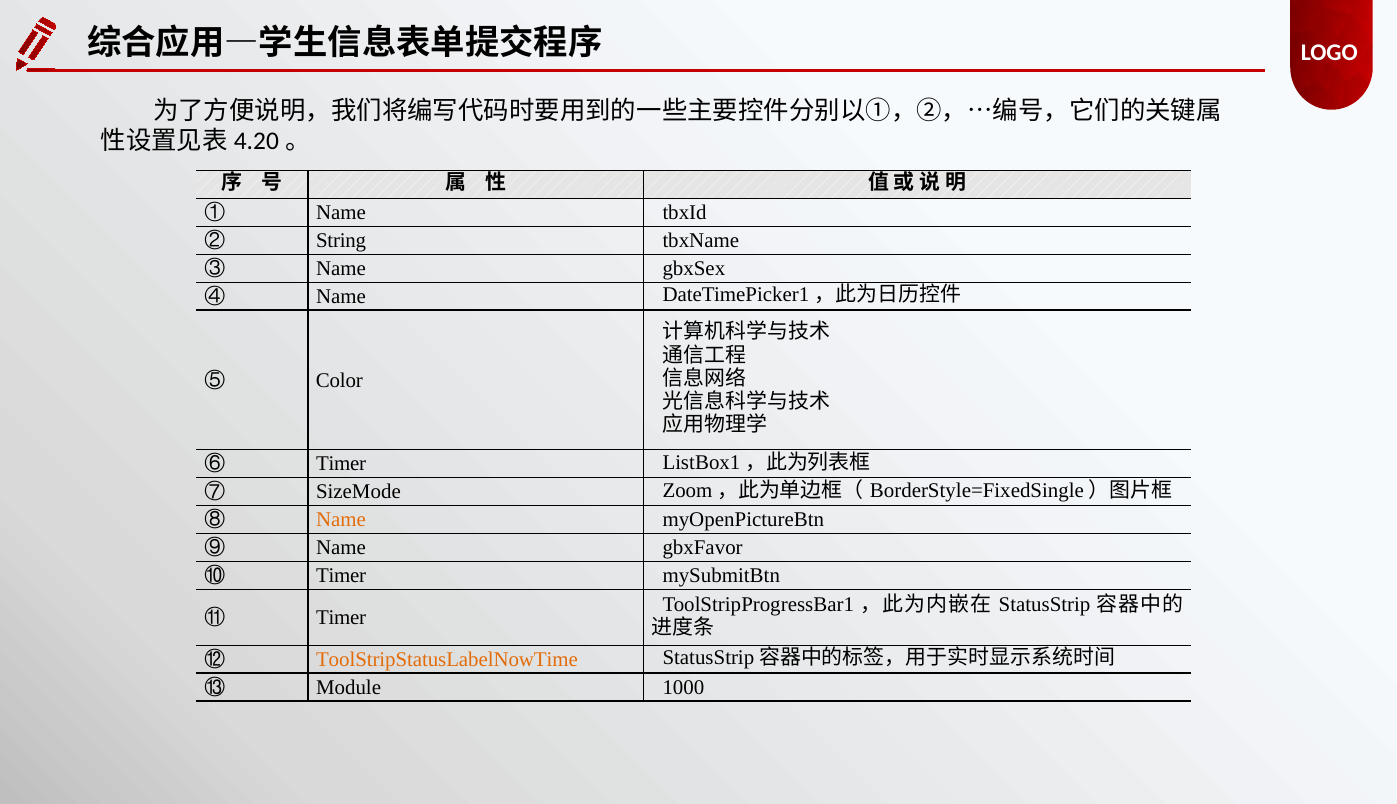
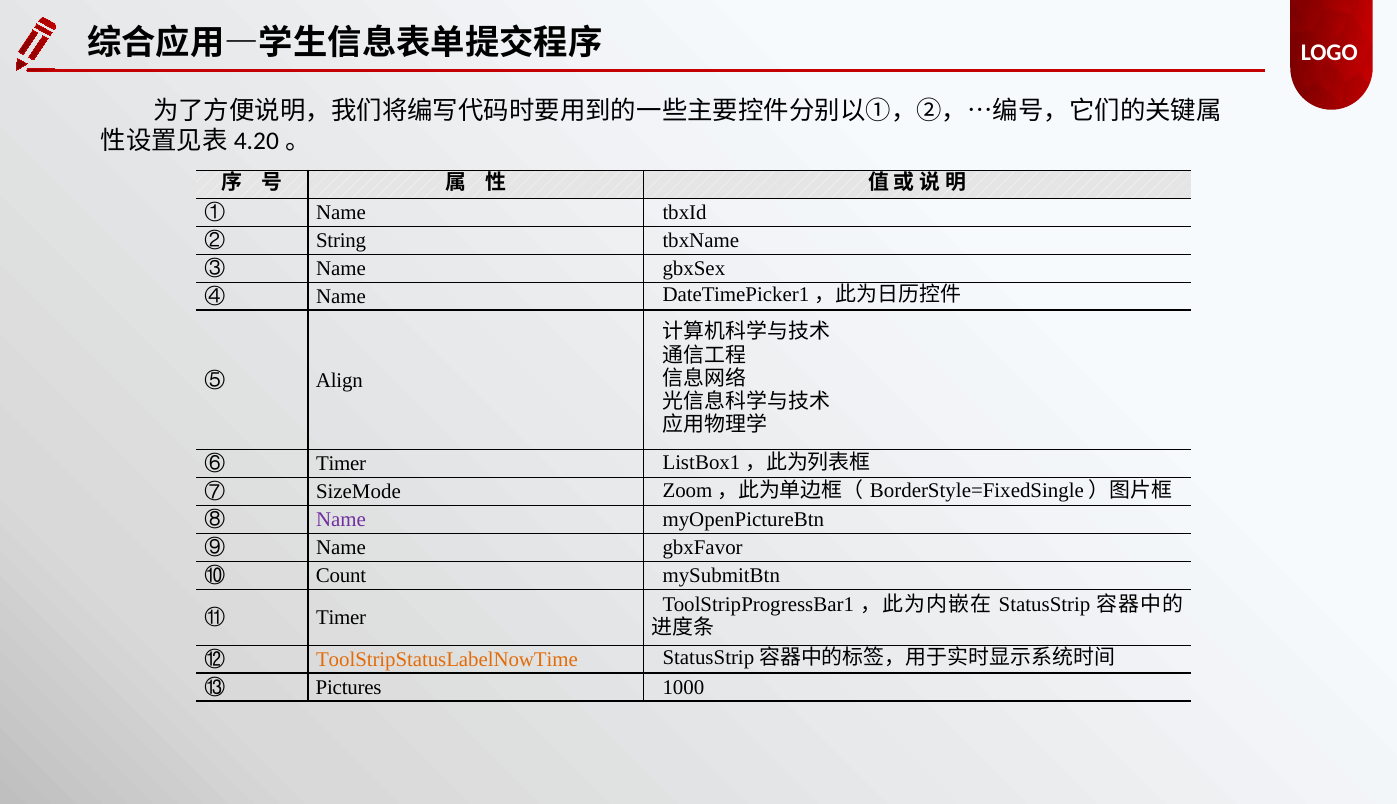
Color: Color -> Align
Name at (341, 520) colour: orange -> purple
⑩ Timer: Timer -> Count
Module: Module -> Pictures
